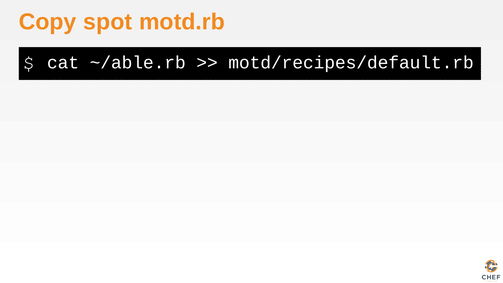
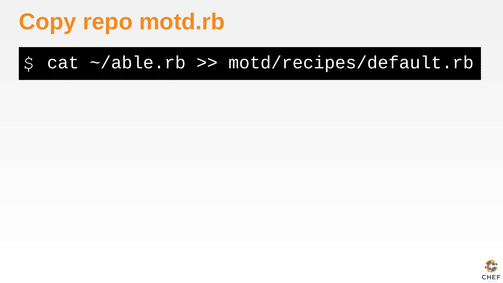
spot: spot -> repo
